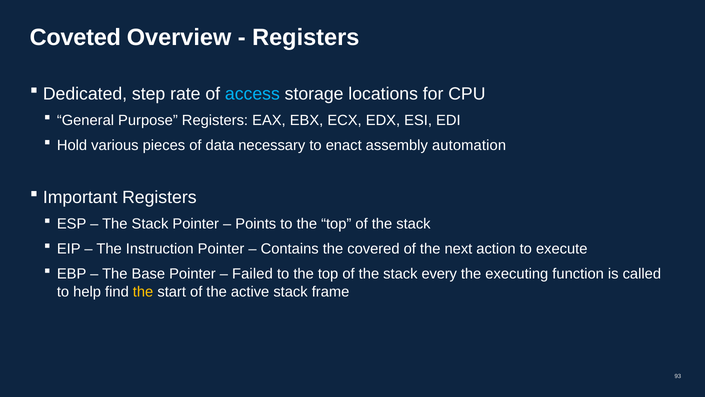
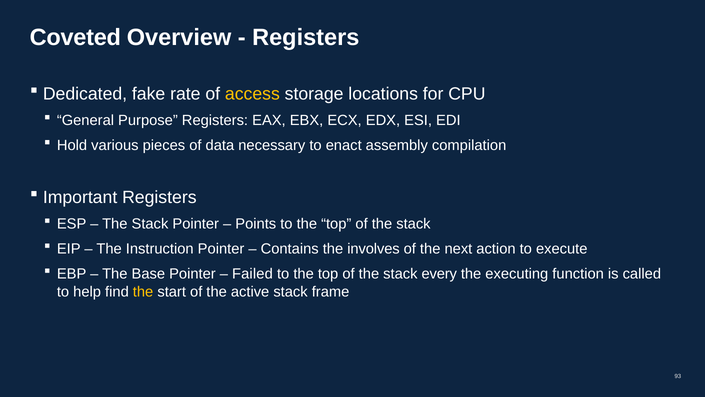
step: step -> fake
access colour: light blue -> yellow
automation: automation -> compilation
covered: covered -> involves
